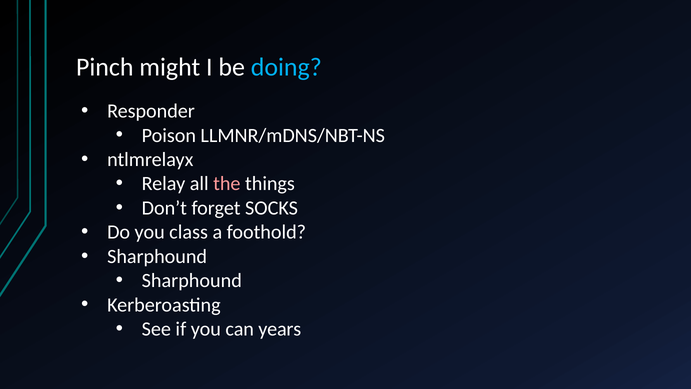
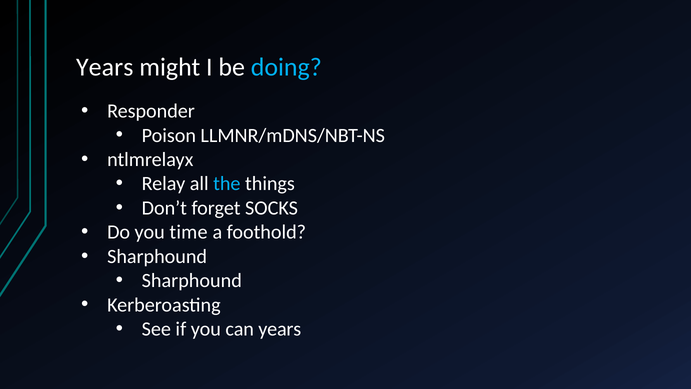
Pinch at (105, 67): Pinch -> Years
the colour: pink -> light blue
class: class -> time
